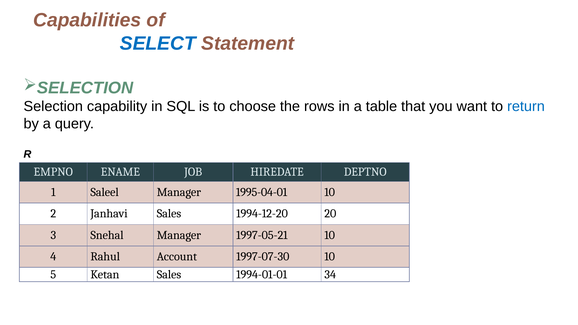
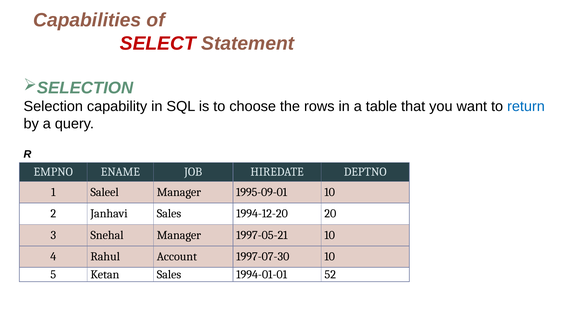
SELECT colour: blue -> red
1995-04-01: 1995-04-01 -> 1995-09-01
34: 34 -> 52
